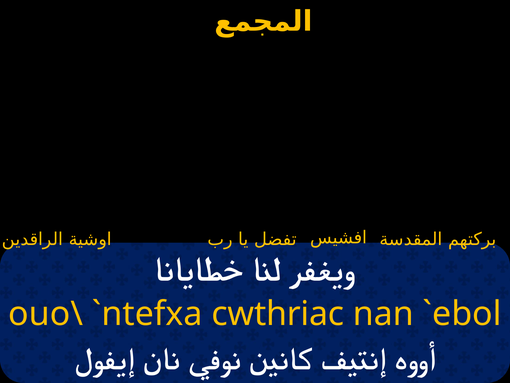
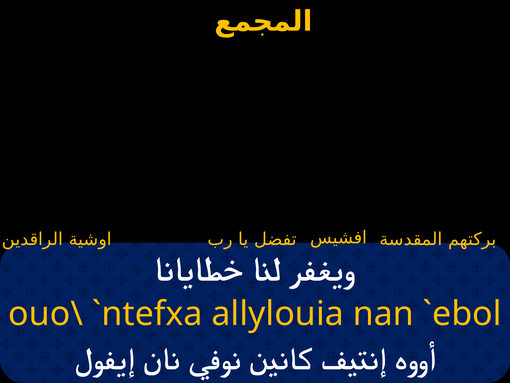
cwthriac: cwthriac -> allylouia
